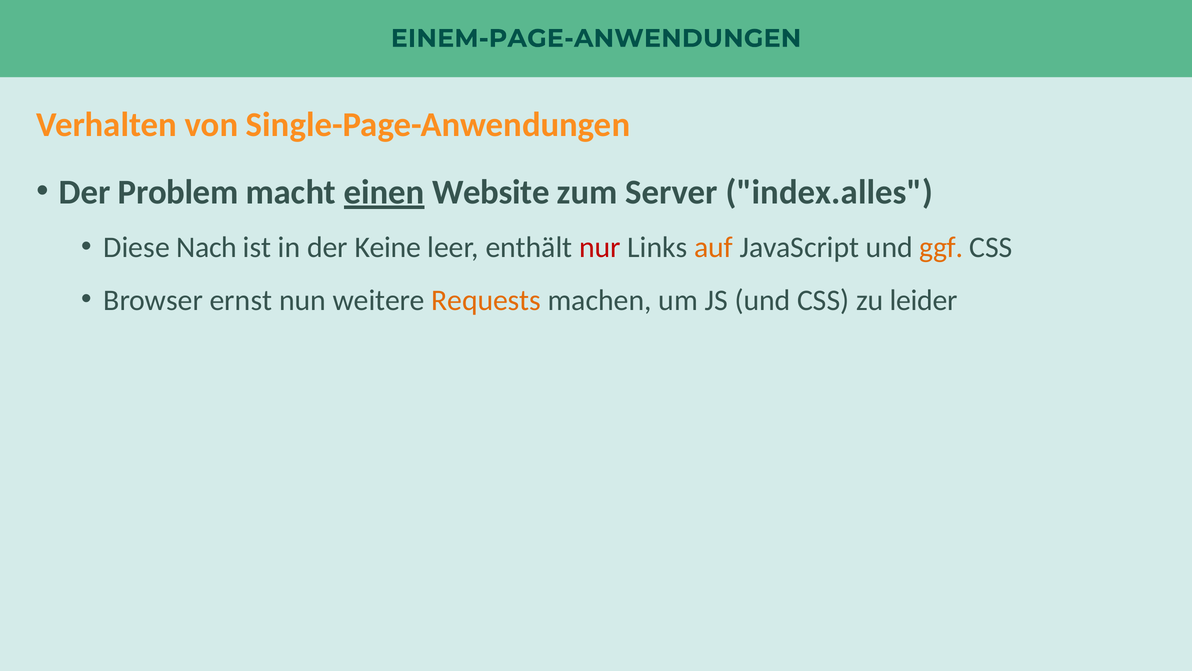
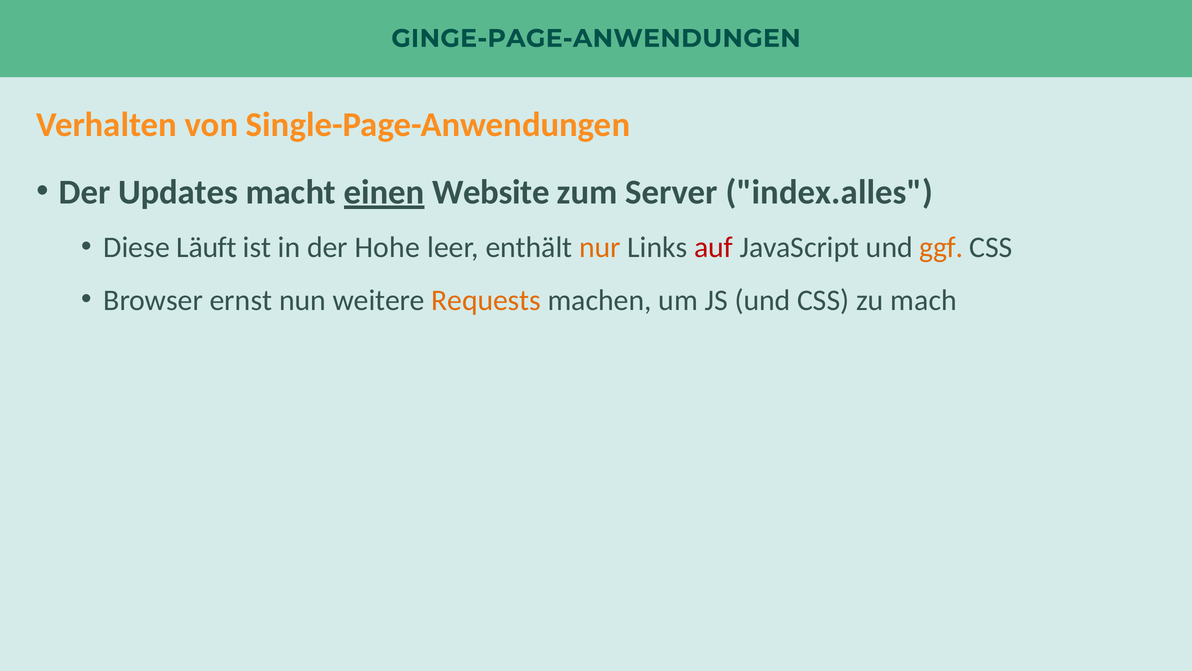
EINEM-PAGE-ANWENDUNGEN: EINEM-PAGE-ANWENDUNGEN -> GINGE-PAGE-ANWENDUNGEN
Problem: Problem -> Updates
Nach: Nach -> Läuft
Keine: Keine -> Hohe
nur colour: red -> orange
auf colour: orange -> red
leider: leider -> mach
